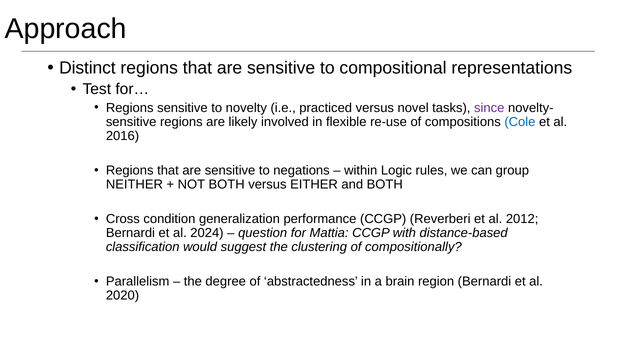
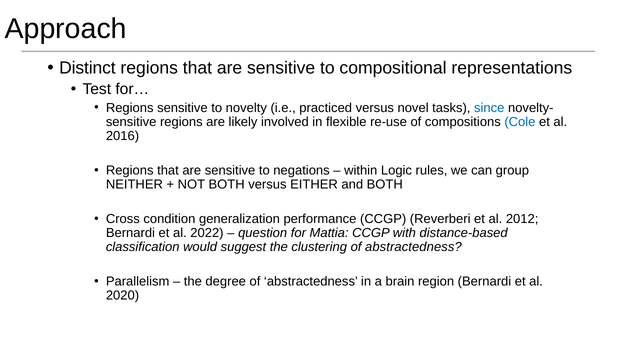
since colour: purple -> blue
2024: 2024 -> 2022
clustering of compositionally: compositionally -> abstractedness
